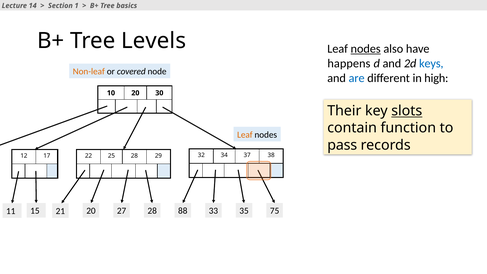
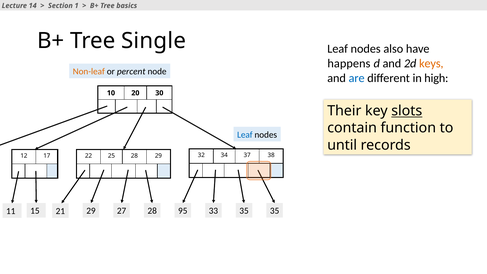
Levels: Levels -> Single
nodes at (366, 49) underline: present -> none
keys colour: blue -> orange
covered: covered -> percent
Leaf at (245, 135) colour: orange -> blue
pass: pass -> until
21 20: 20 -> 29
88: 88 -> 95
35 75: 75 -> 35
